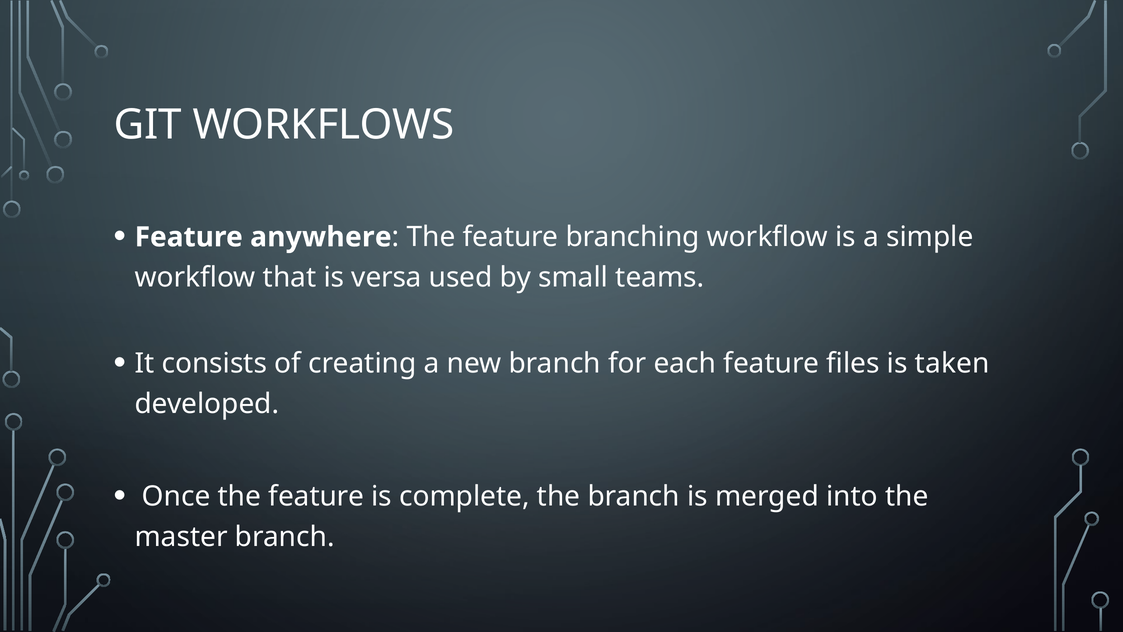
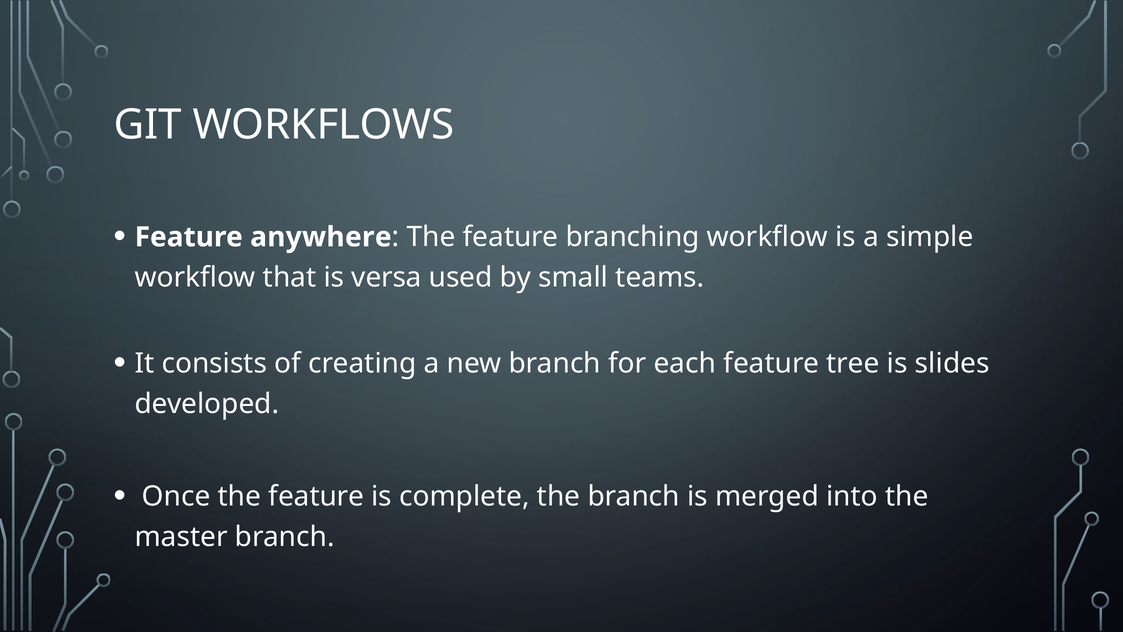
files: files -> tree
taken: taken -> slides
